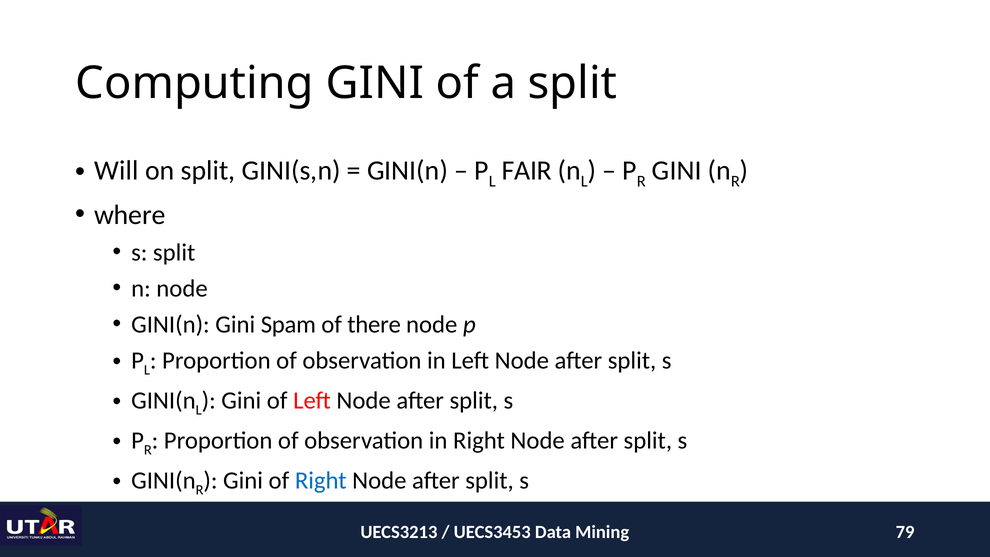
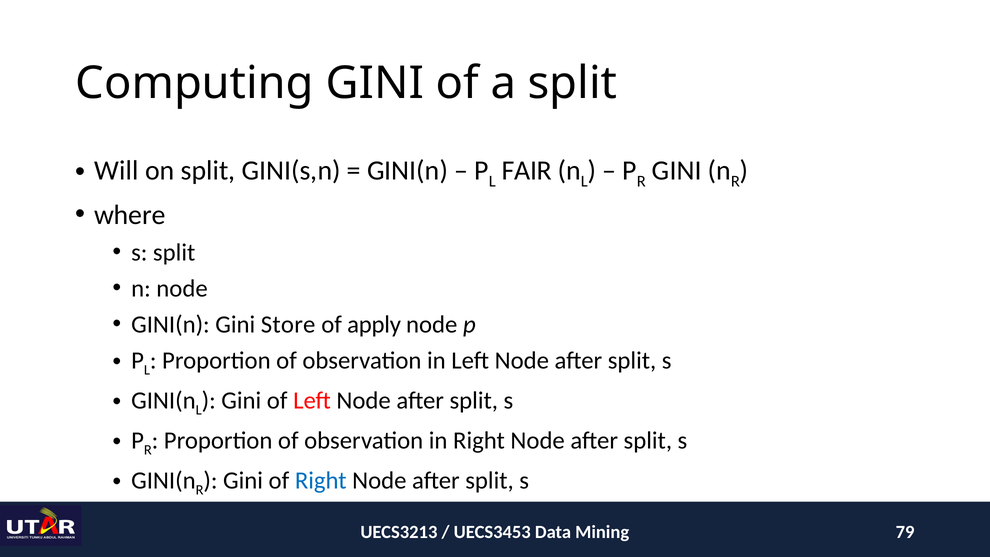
Spam: Spam -> Store
there: there -> apply
